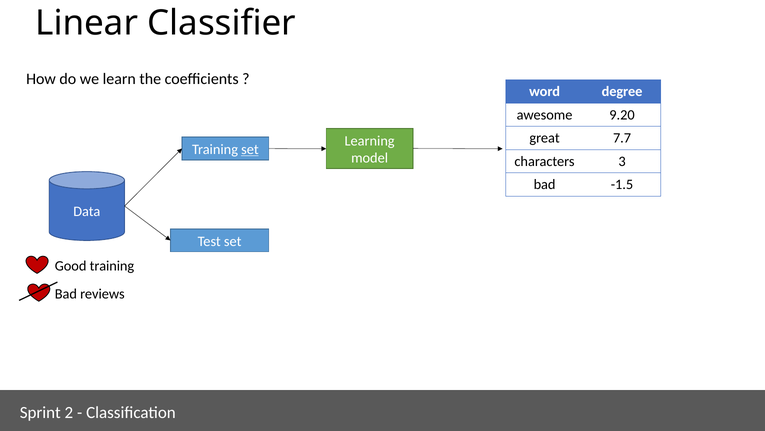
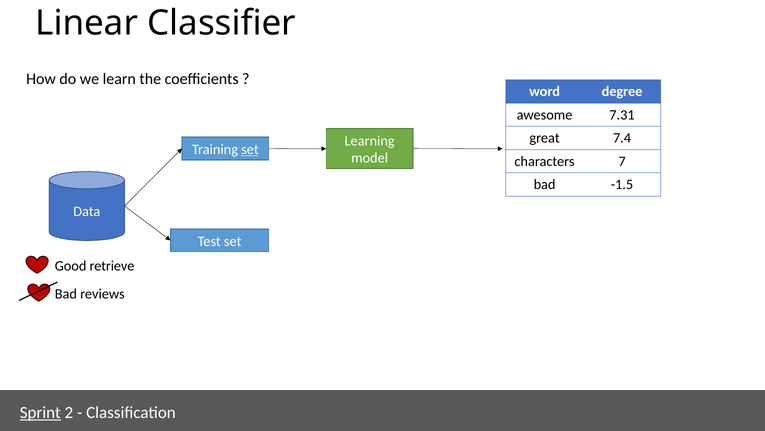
9.20: 9.20 -> 7.31
7.7: 7.7 -> 7.4
3: 3 -> 7
training at (112, 266): training -> retrieve
Sprint underline: none -> present
